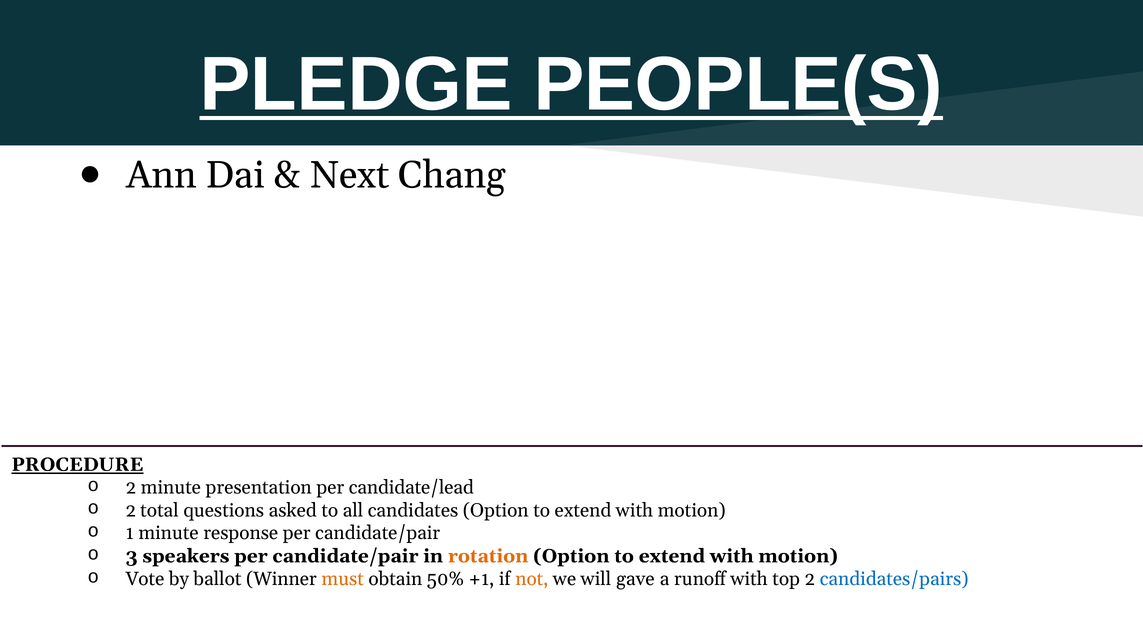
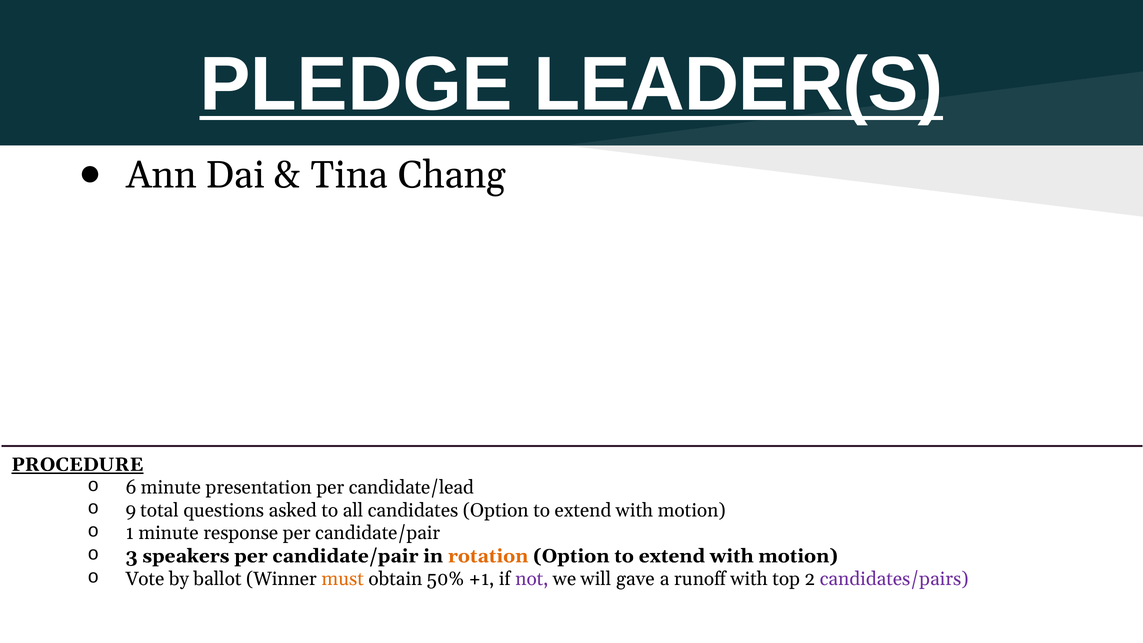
PEOPLE(S: PEOPLE(S -> LEADER(S
Next: Next -> Tina
2 at (131, 487): 2 -> 6
2 at (131, 510): 2 -> 9
not colour: orange -> purple
candidates/pairs colour: blue -> purple
